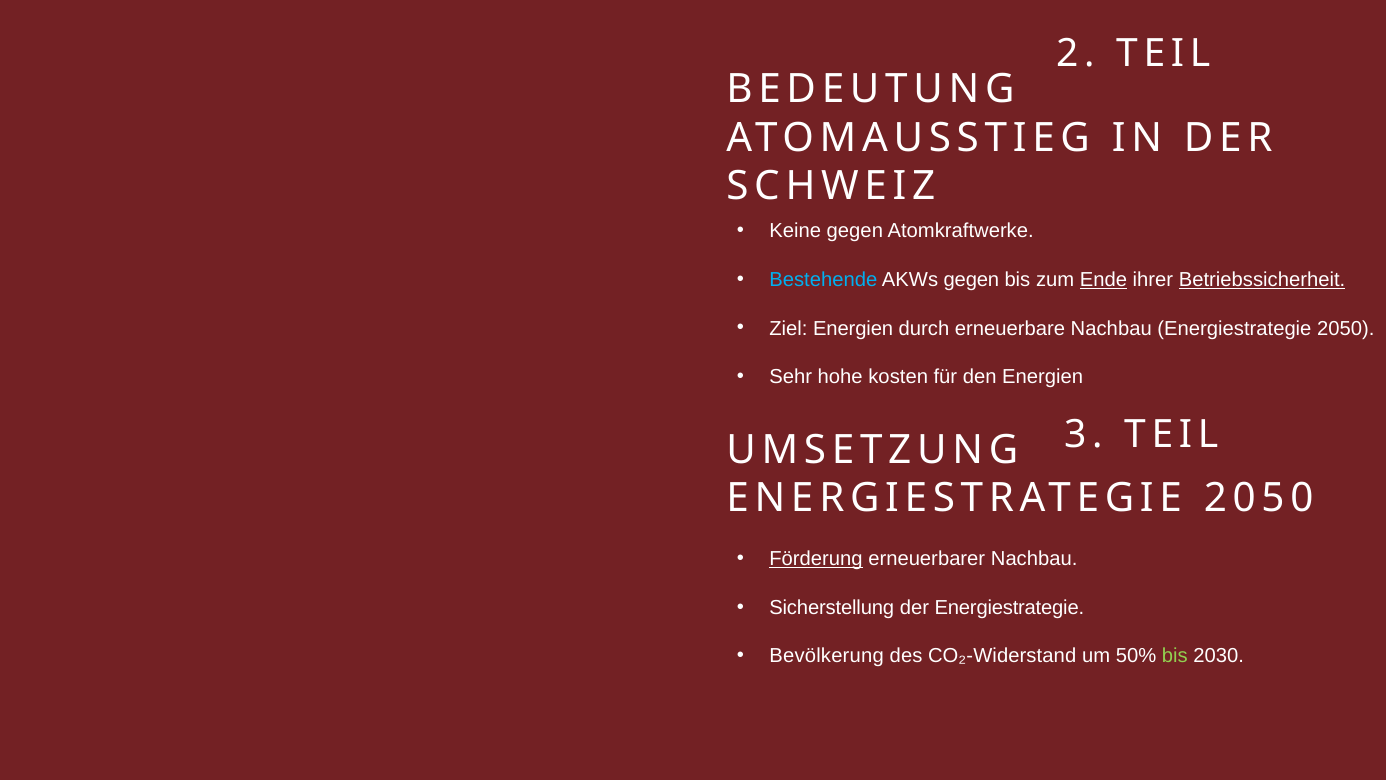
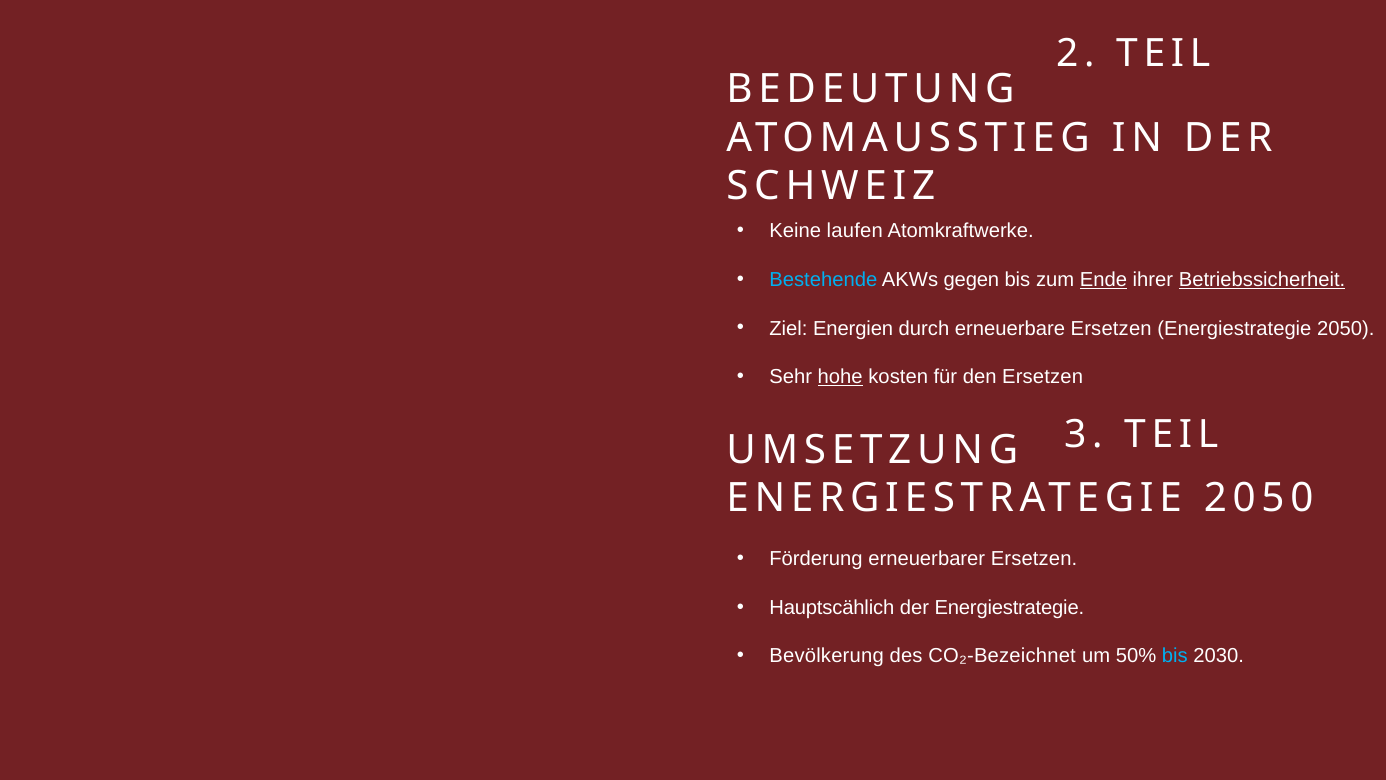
Keine gegen: gegen -> laufen
erneuerbare Nachbau: Nachbau -> Ersetzen
hohe underline: none -> present
den Energien: Energien -> Ersetzen
Förderung underline: present -> none
erneuerbarer Nachbau: Nachbau -> Ersetzen
Sicherstellung: Sicherstellung -> Hauptscählich
CO₂-Widerstand: CO₂-Widerstand -> CO₂-Bezeichnet
bis at (1175, 656) colour: light green -> light blue
